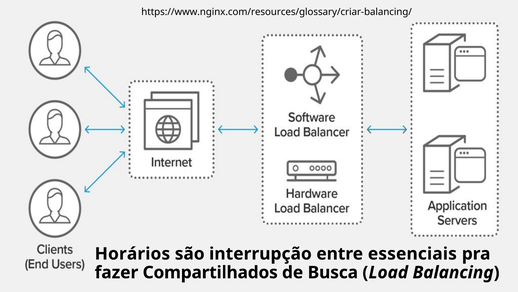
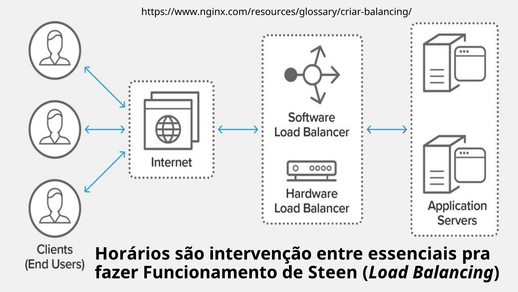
interrupção: interrupção -> intervenção
Compartilhados: Compartilhados -> Funcionamento
Busca: Busca -> Steen
